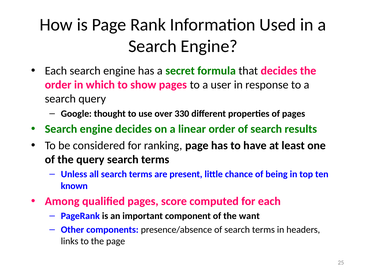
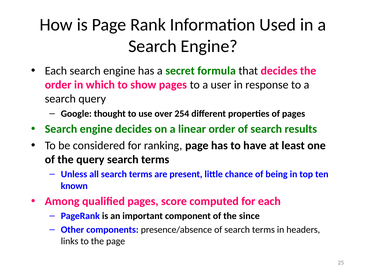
330: 330 -> 254
want: want -> since
